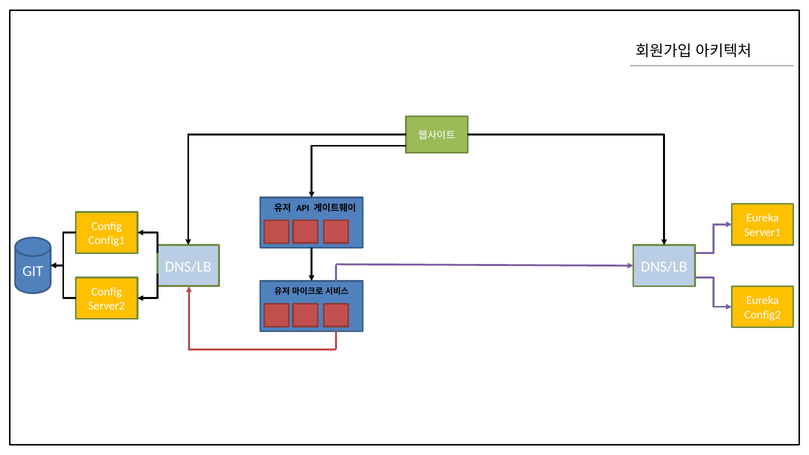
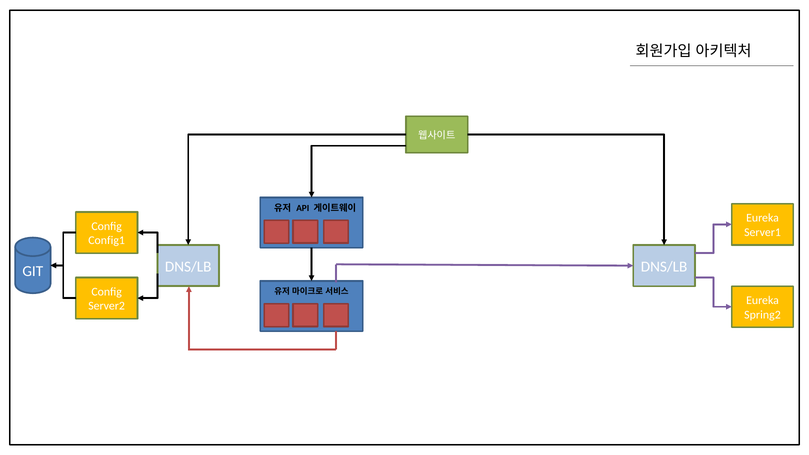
Config2: Config2 -> Spring2
